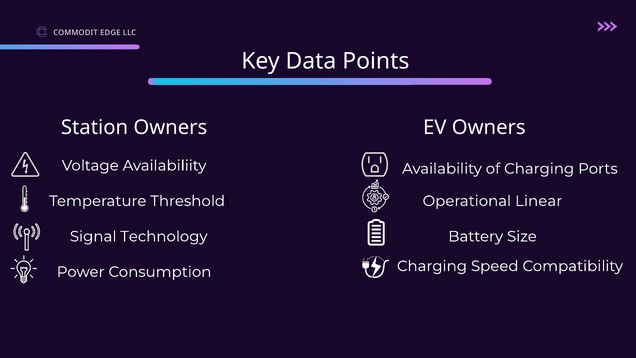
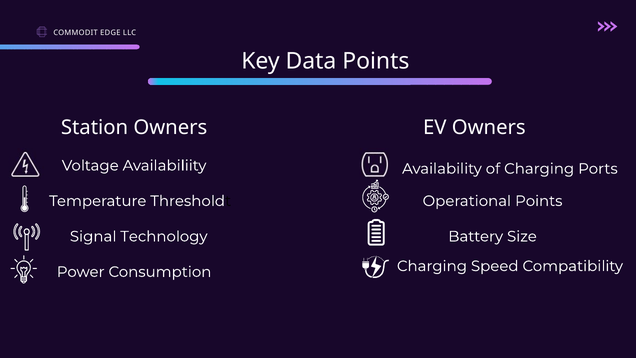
Operational Linear: Linear -> Points
